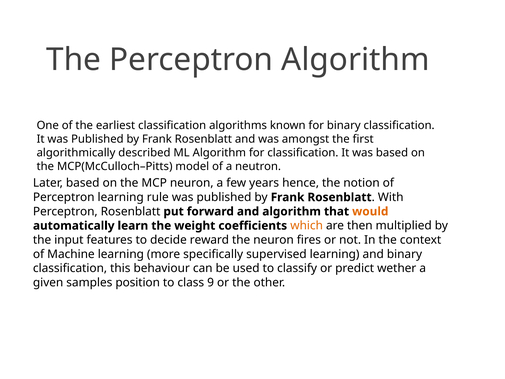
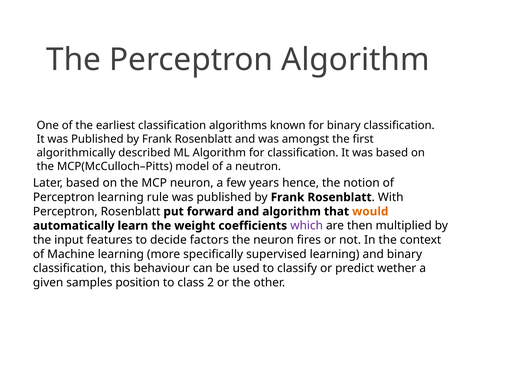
which colour: orange -> purple
reward: reward -> factors
9: 9 -> 2
